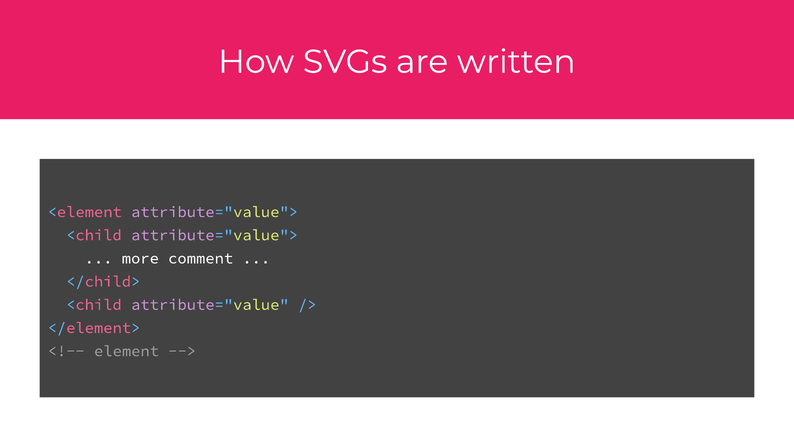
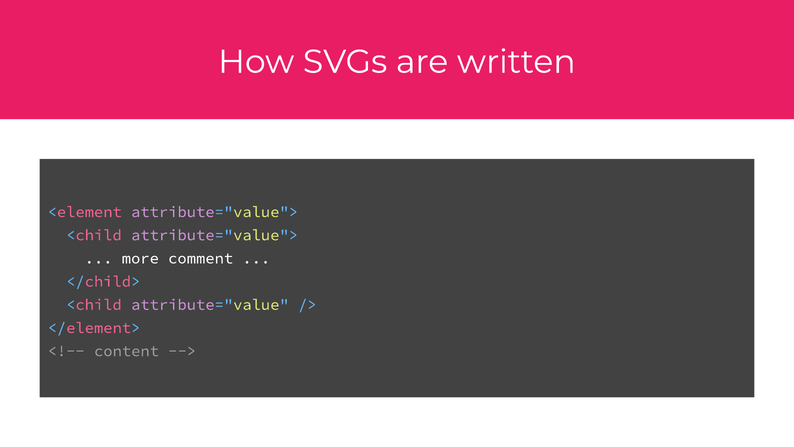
element: element -> content
